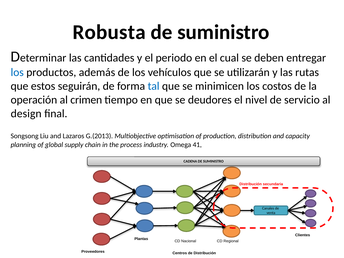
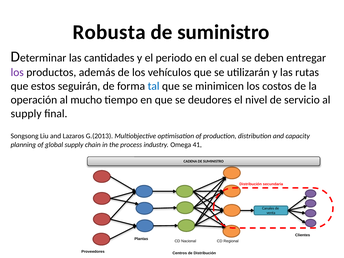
los at (17, 72) colour: blue -> purple
crimen: crimen -> mucho
design at (26, 114): design -> supply
